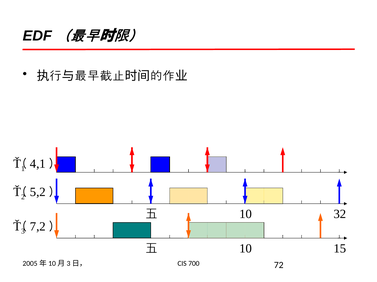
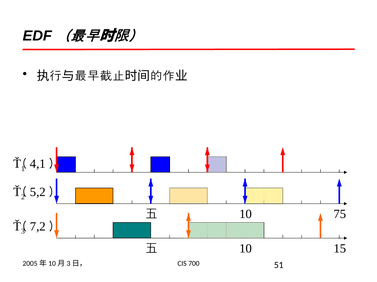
32: 32 -> 75
72: 72 -> 51
